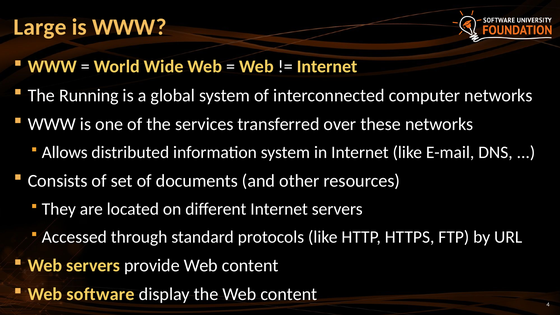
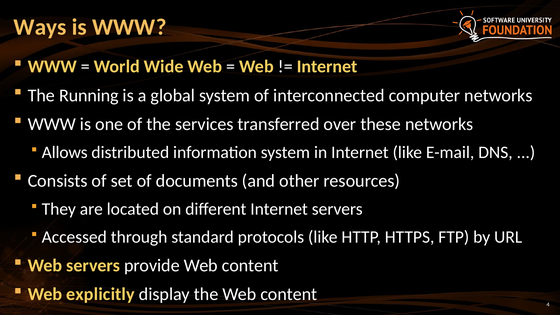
Large: Large -> Ways
software: software -> explicitly
